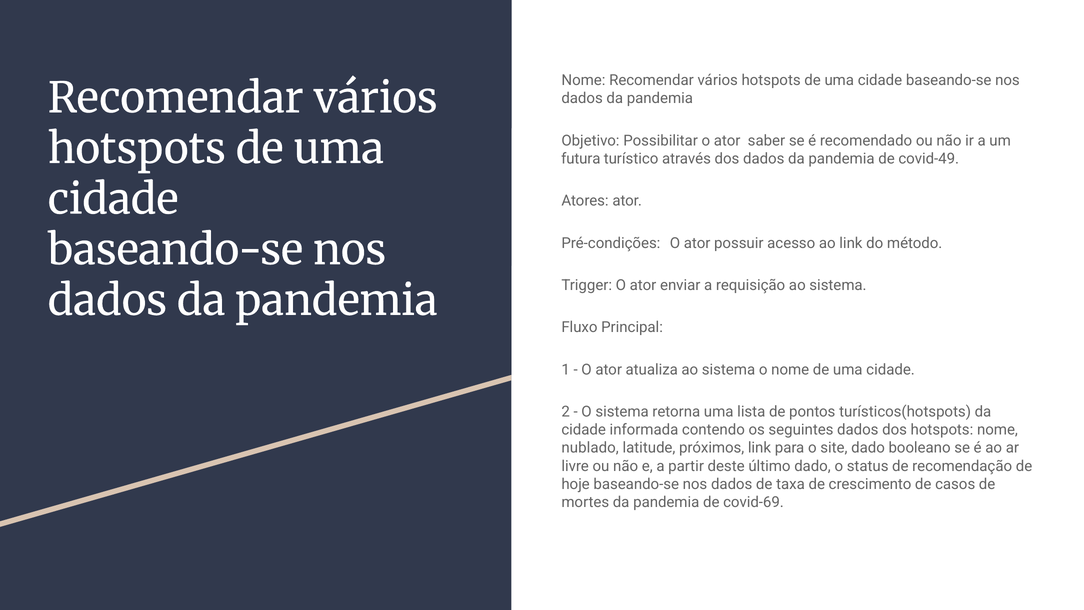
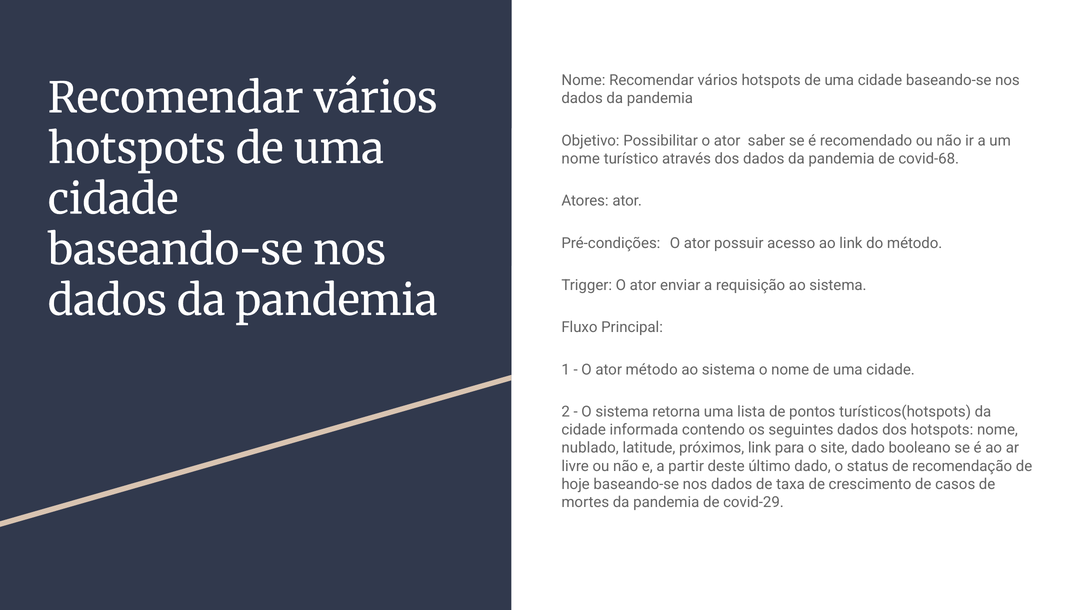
futura at (581, 159): futura -> nome
covid-49: covid-49 -> covid-68
ator atualiza: atualiza -> método
covid-69: covid-69 -> covid-29
